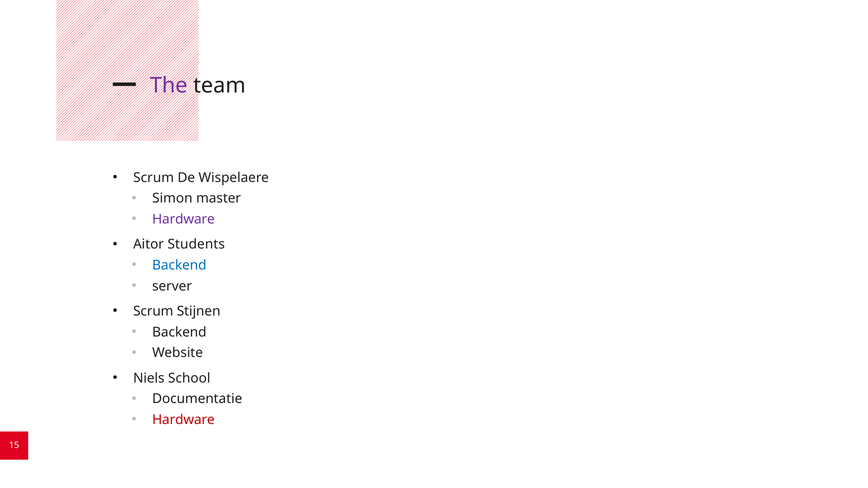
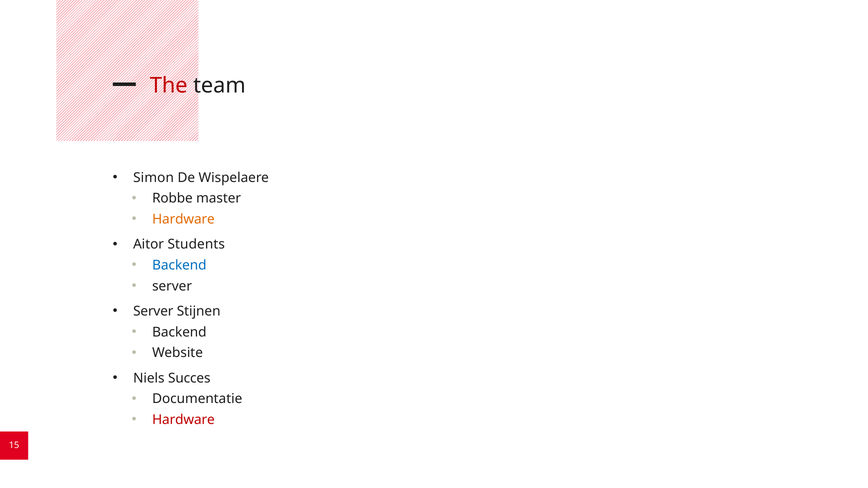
The colour: purple -> red
Scrum at (154, 178): Scrum -> Simon
Simon: Simon -> Robbe
Hardware at (183, 219) colour: purple -> orange
Scrum at (153, 312): Scrum -> Server
School: School -> Succes
